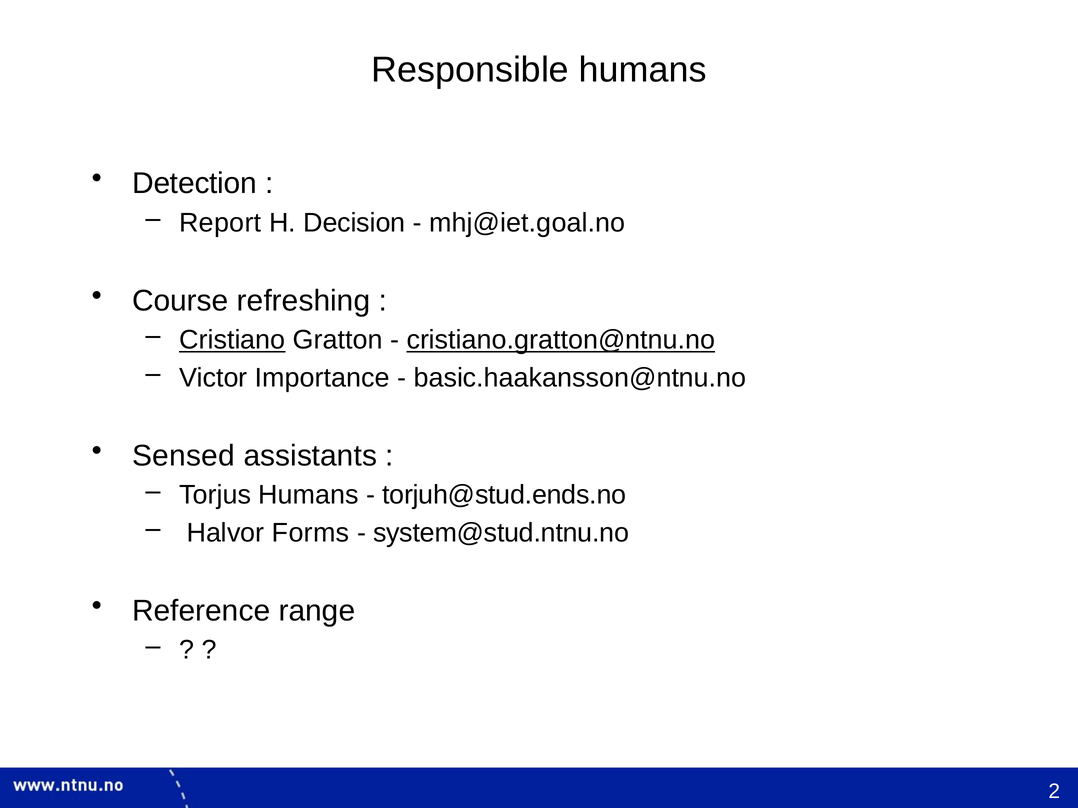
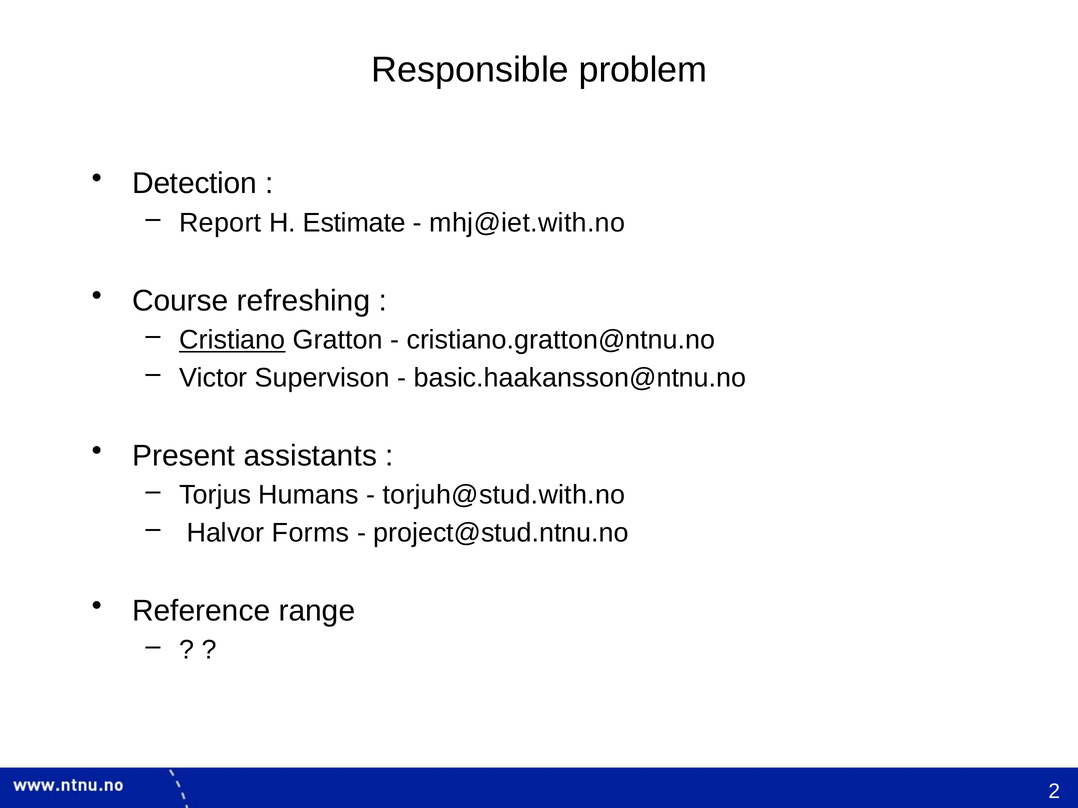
Responsible humans: humans -> problem
Decision: Decision -> Estimate
mhj@iet.goal.no: mhj@iet.goal.no -> mhj@iet.with.no
cristiano.gratton@ntnu.no underline: present -> none
Importance: Importance -> Supervison
Sensed: Sensed -> Present
torjuh@stud.ends.no: torjuh@stud.ends.no -> torjuh@stud.with.no
system@stud.ntnu.no: system@stud.ntnu.no -> project@stud.ntnu.no
